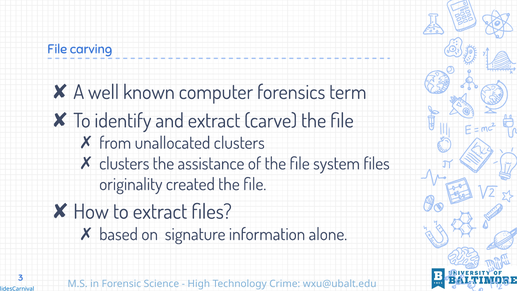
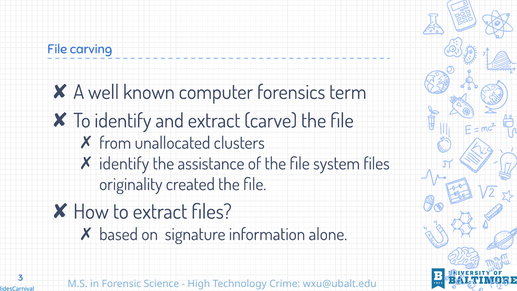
clusters at (124, 164): clusters -> identify
